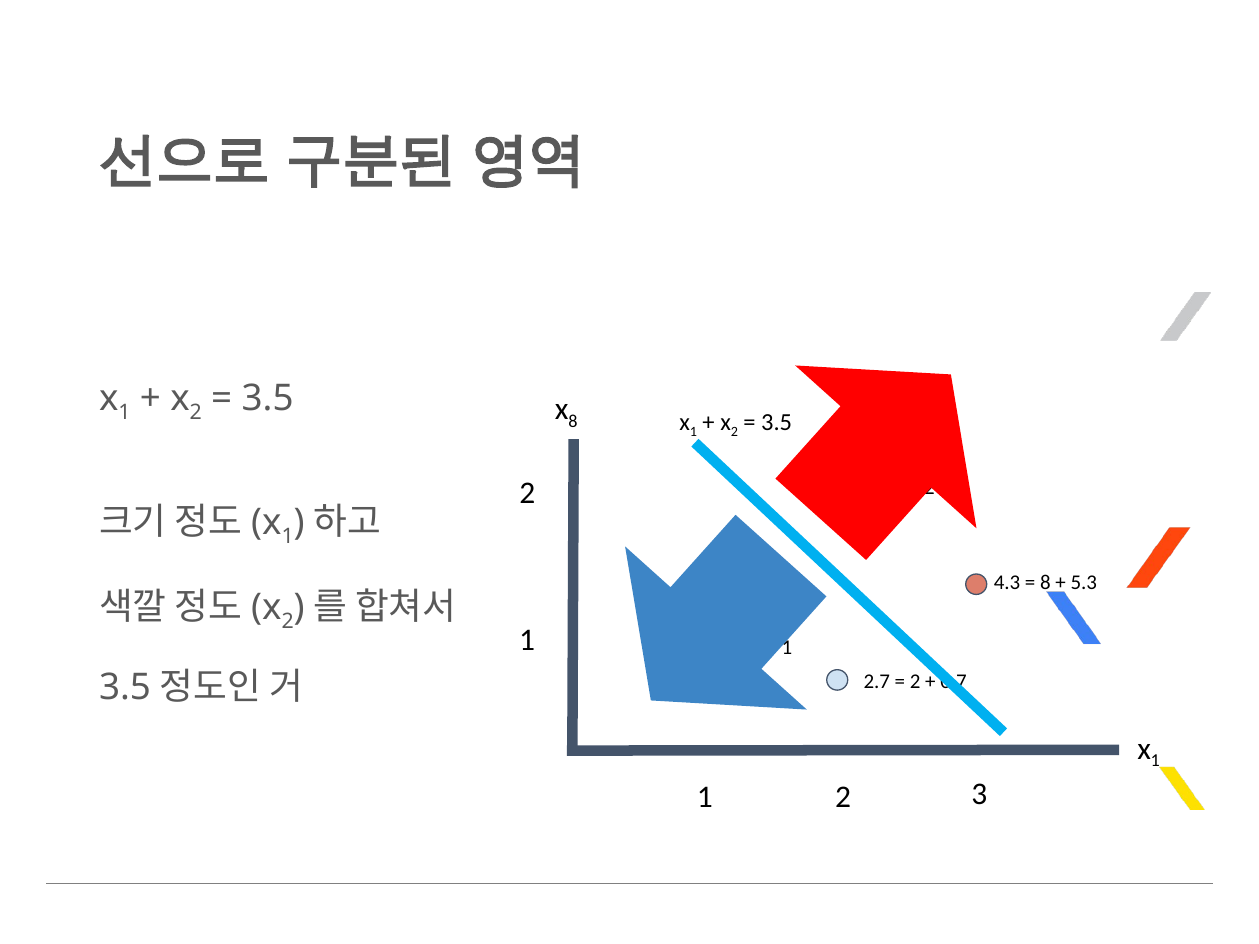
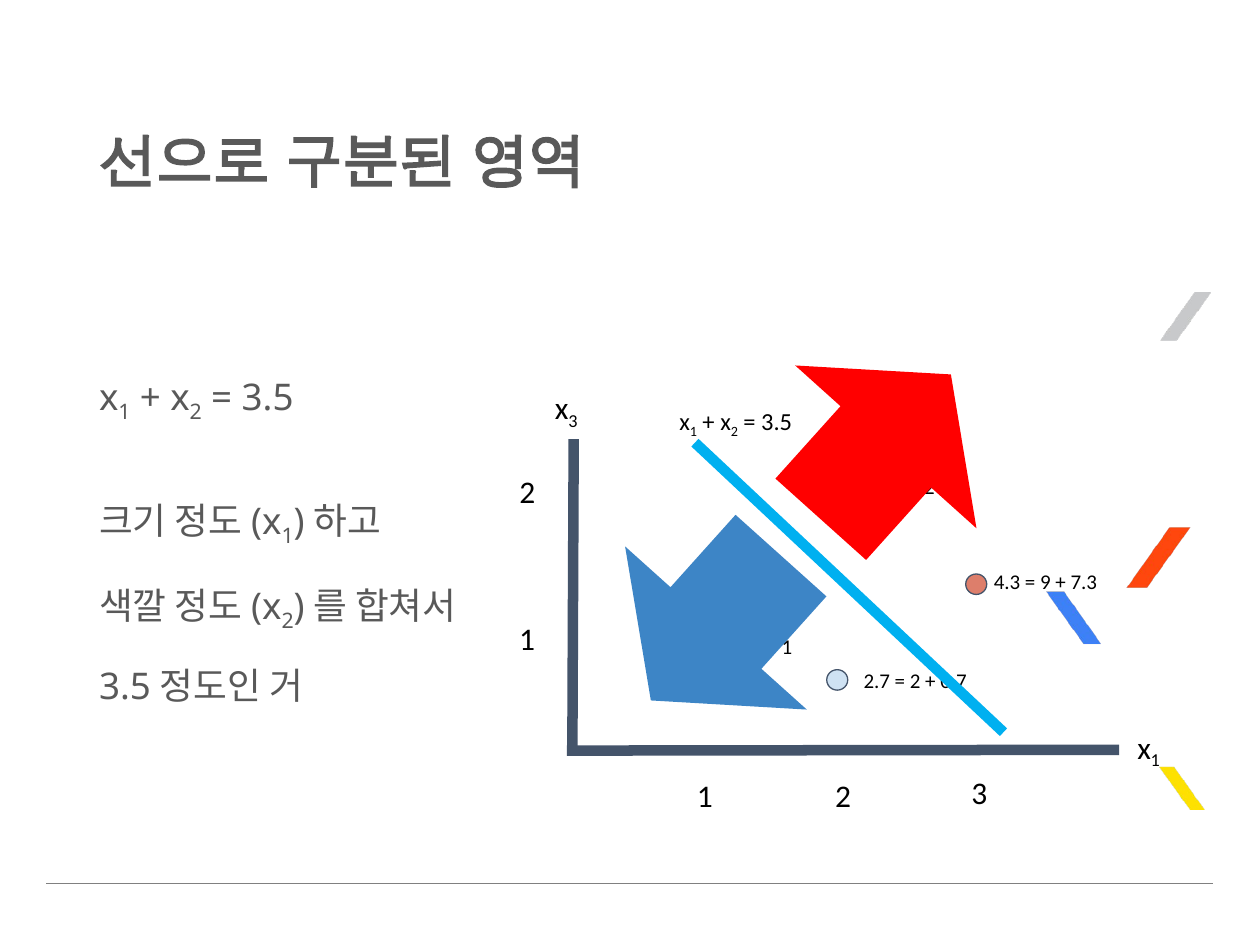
8 at (573, 422): 8 -> 3
8 at (1045, 583): 8 -> 9
5.3: 5.3 -> 7.3
